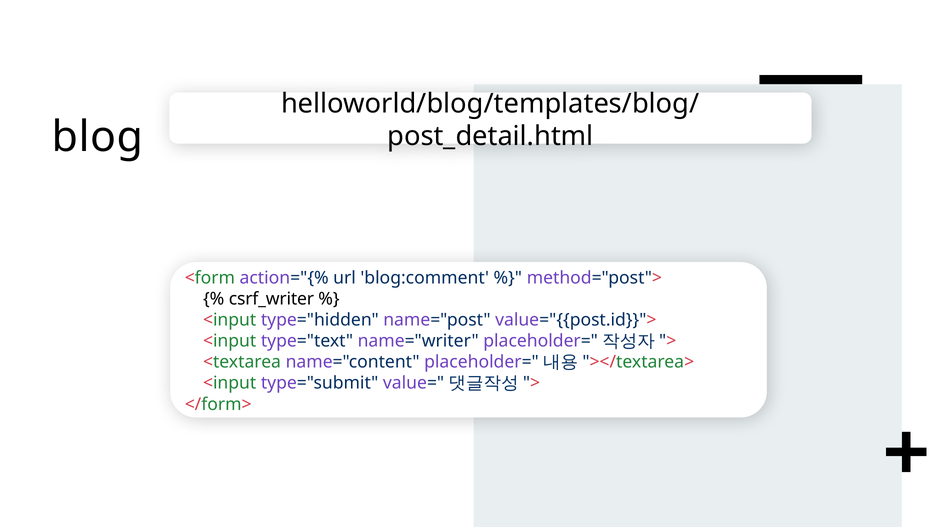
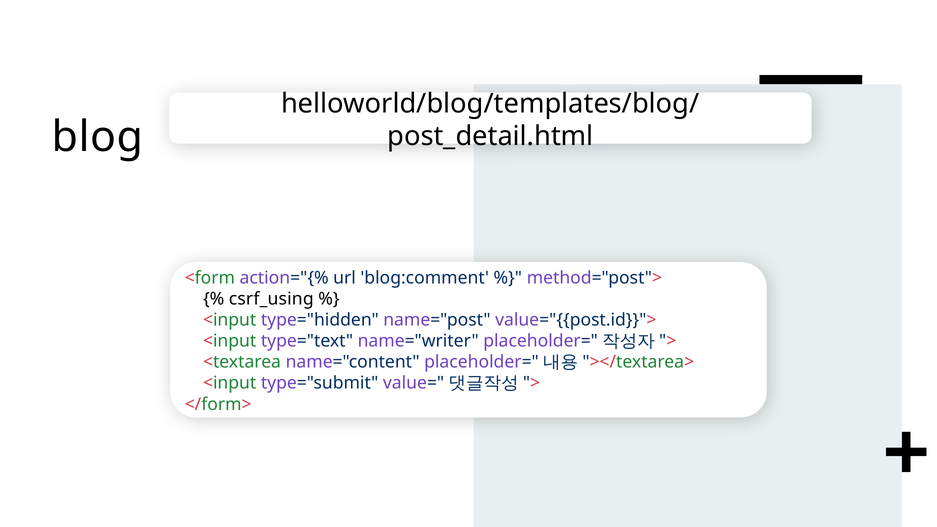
csrf_writer: csrf_writer -> csrf_using
